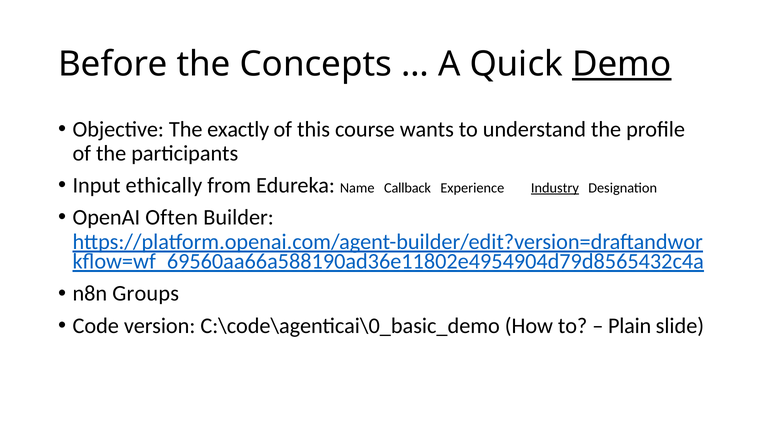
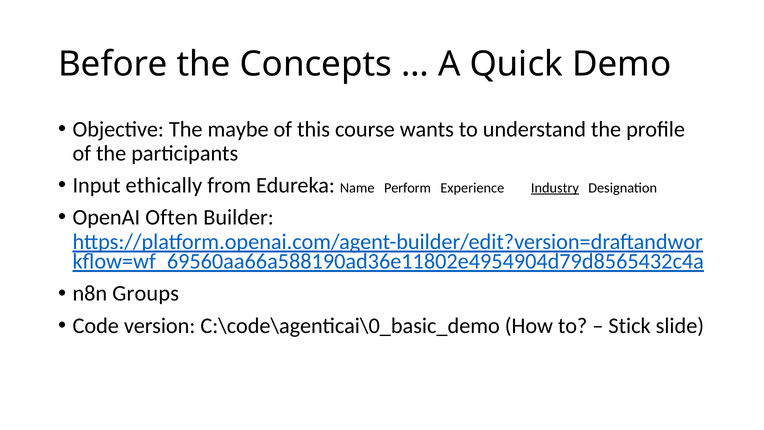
Demo underline: present -> none
exactly: exactly -> maybe
Callback: Callback -> Perform
Plain: Plain -> Stick
